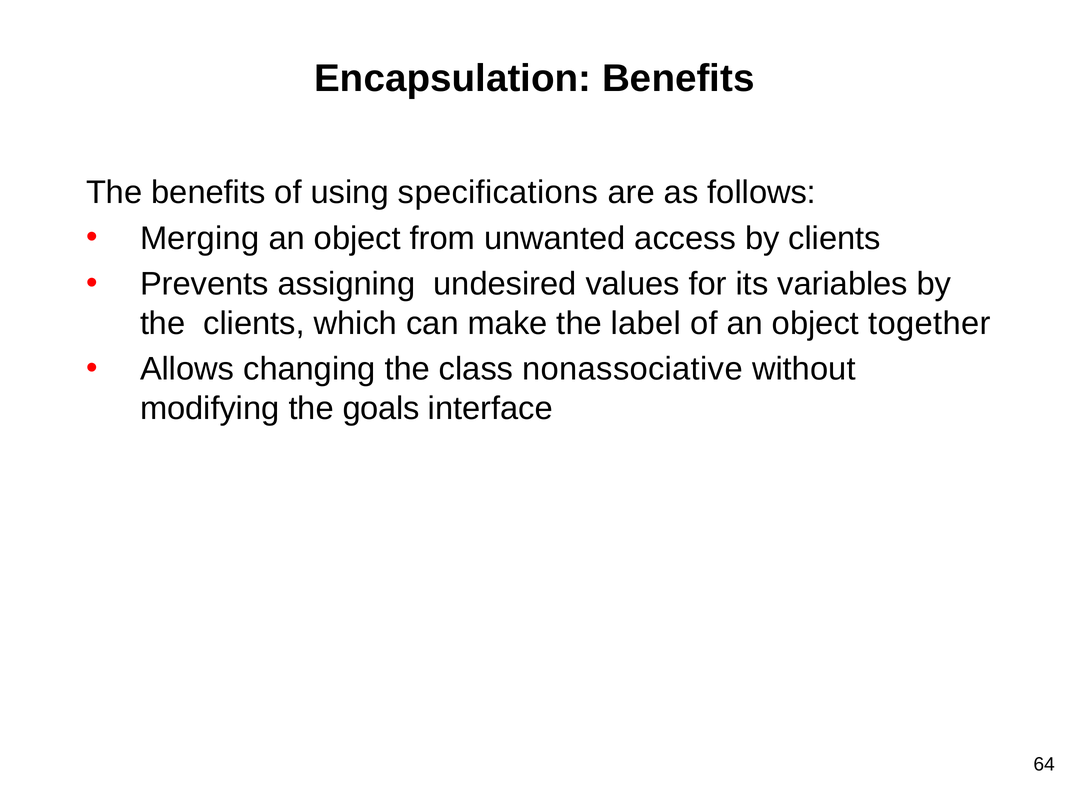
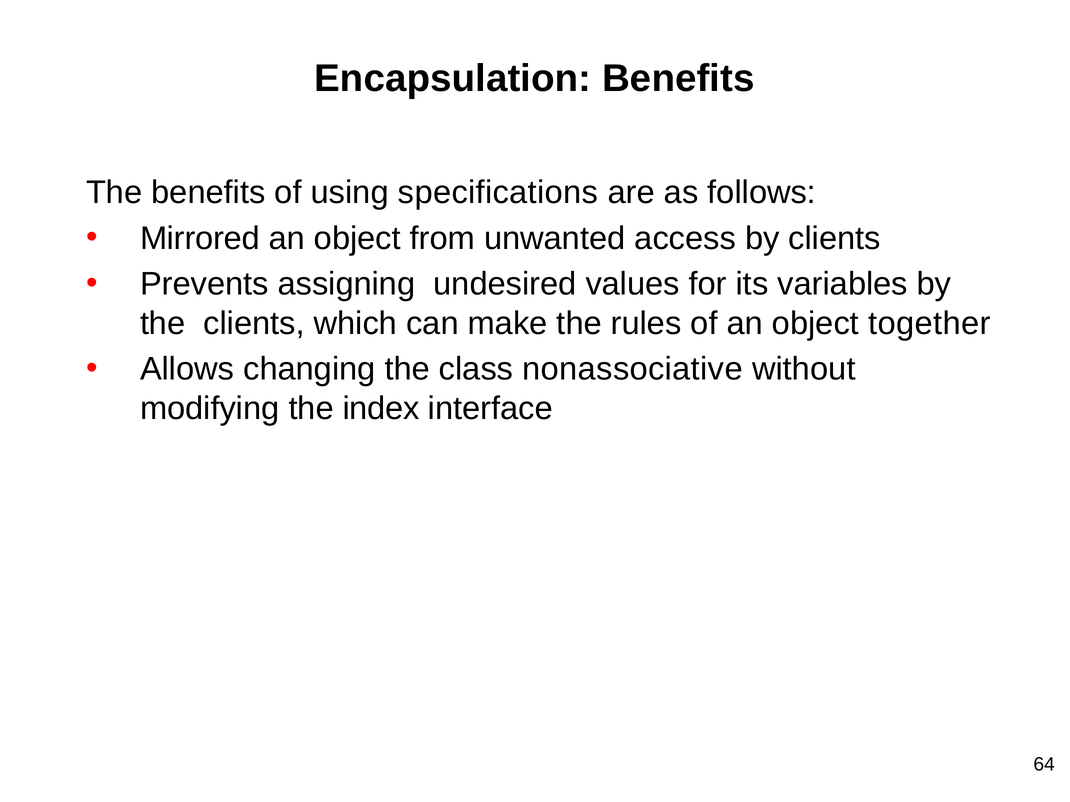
Merging: Merging -> Mirrored
label: label -> rules
goals: goals -> index
